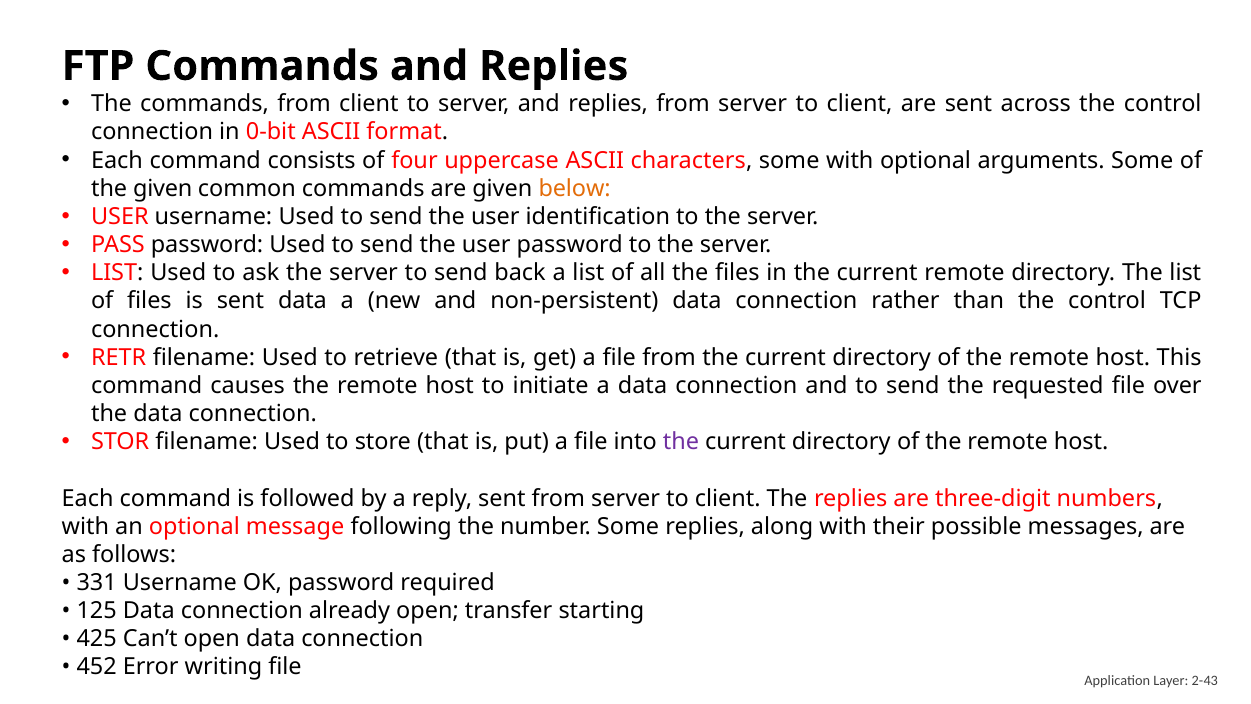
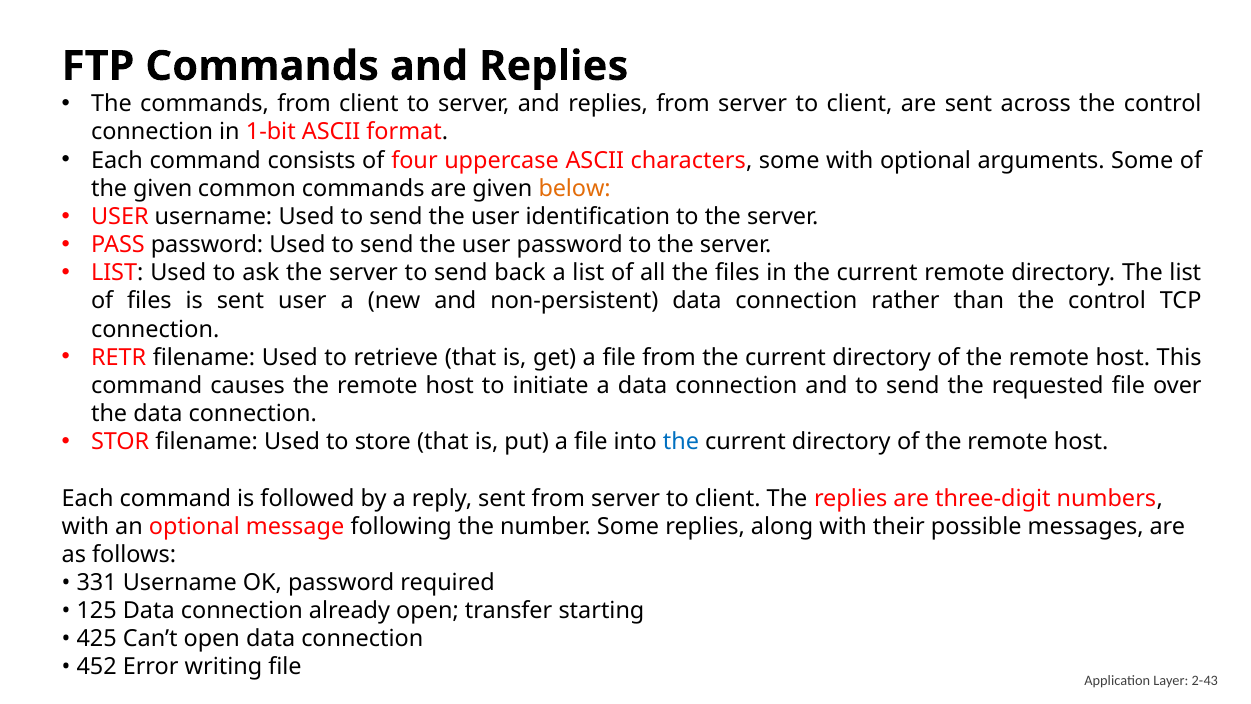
0-bit: 0-bit -> 1-bit
sent data: data -> user
the at (681, 442) colour: purple -> blue
